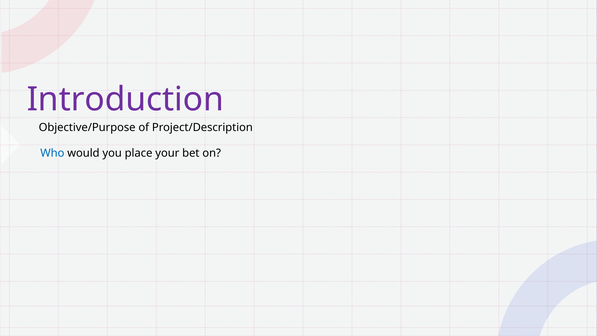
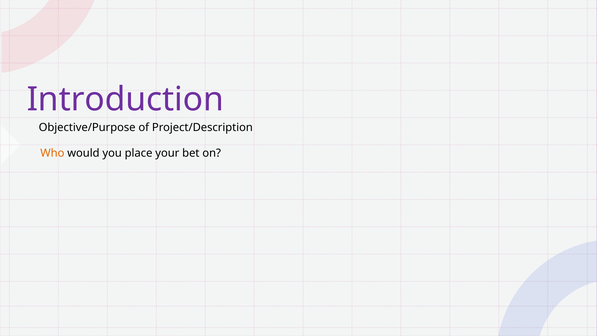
Who colour: blue -> orange
